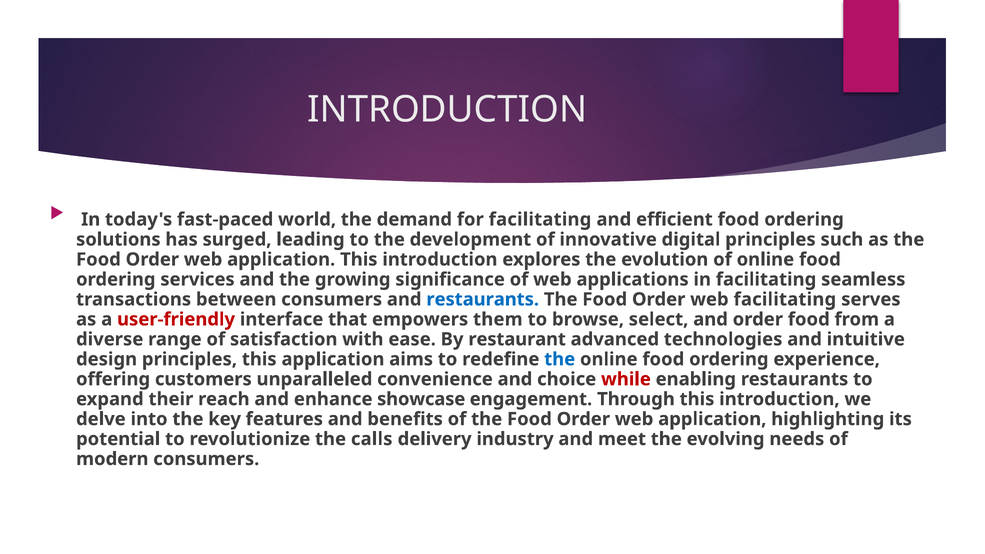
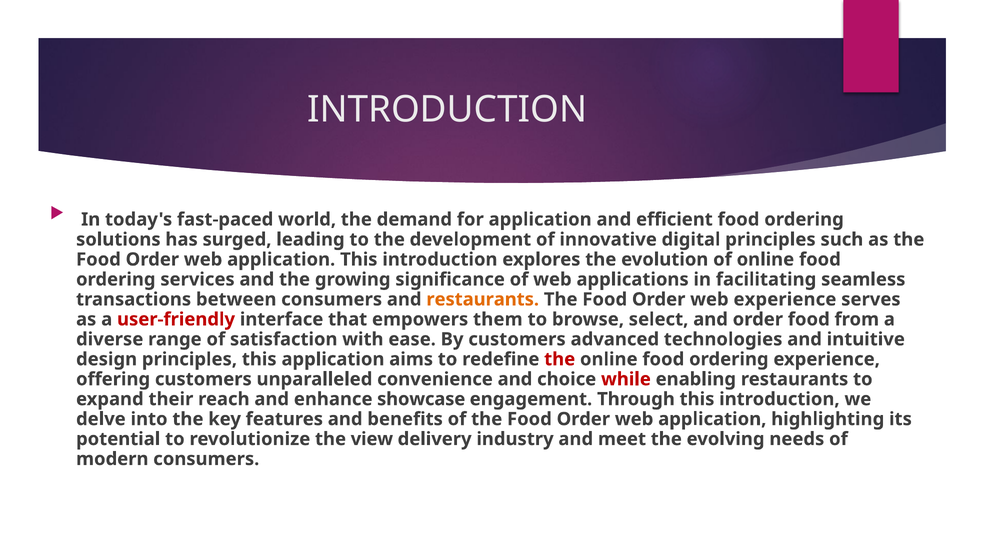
for facilitating: facilitating -> application
restaurants at (483, 299) colour: blue -> orange
web facilitating: facilitating -> experience
By restaurant: restaurant -> customers
the at (560, 359) colour: blue -> red
calls: calls -> view
